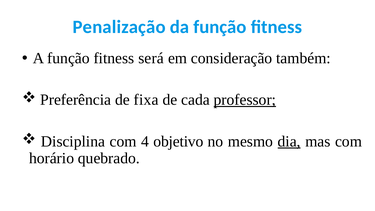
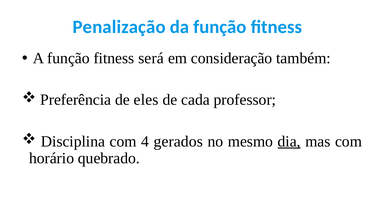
fixa: fixa -> eles
professor underline: present -> none
objetivo: objetivo -> gerados
